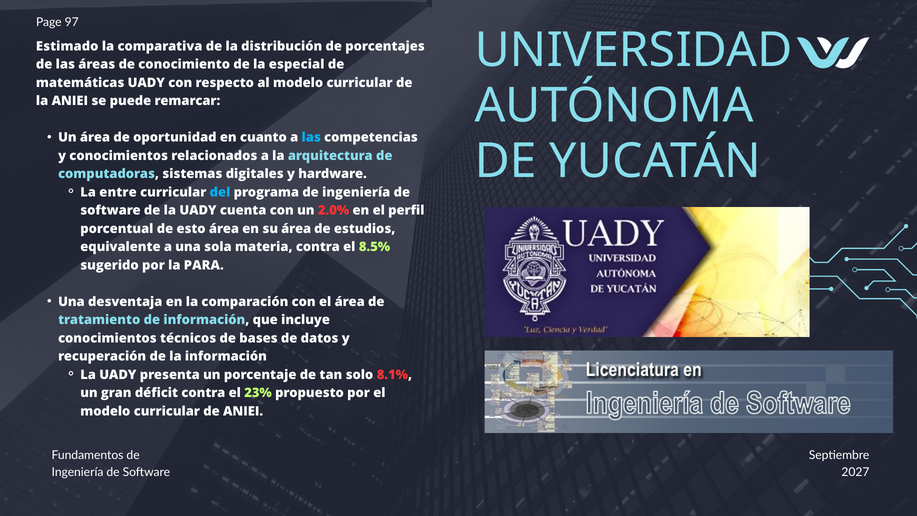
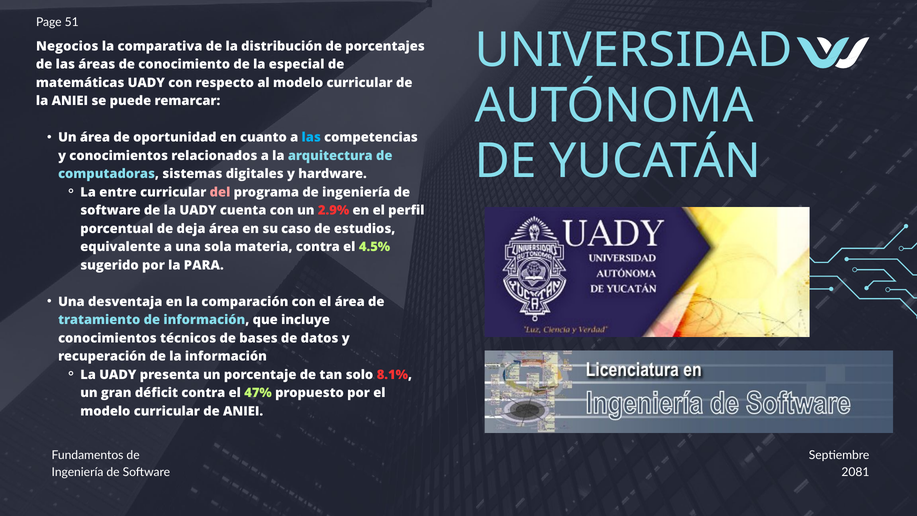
97: 97 -> 51
Estimado: Estimado -> Negocios
del colour: light blue -> pink
2.0%: 2.0% -> 2.9%
esto: esto -> deja
su área: área -> caso
8.5%: 8.5% -> 4.5%
23%: 23% -> 47%
2027: 2027 -> 2081
